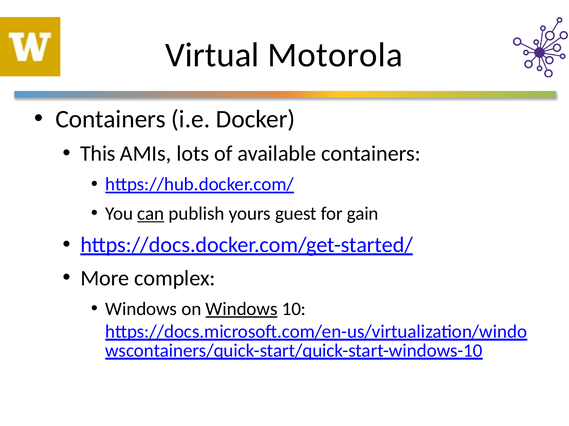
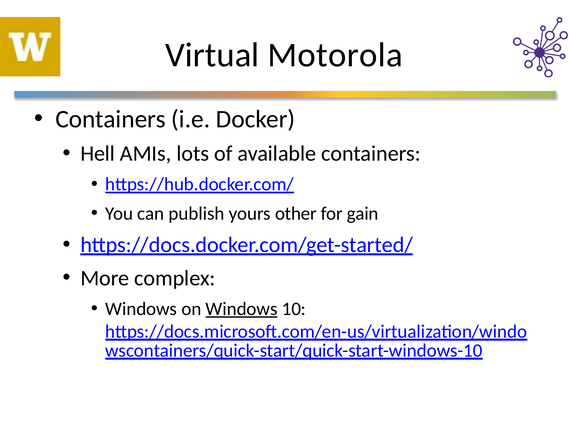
This: This -> Hell
can underline: present -> none
guest: guest -> other
